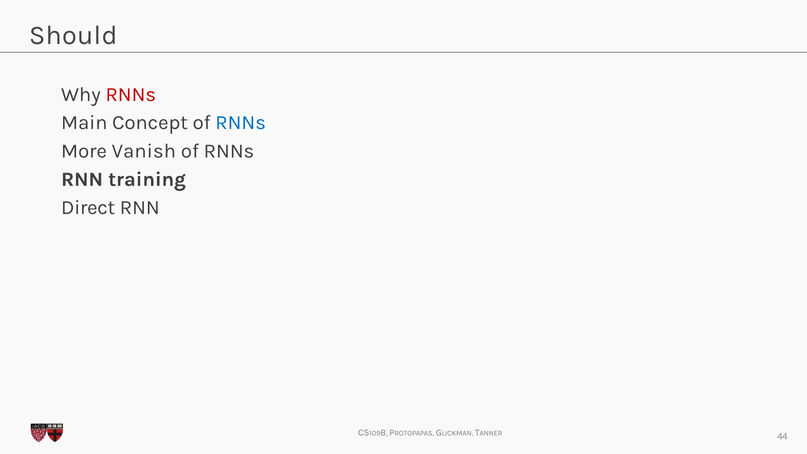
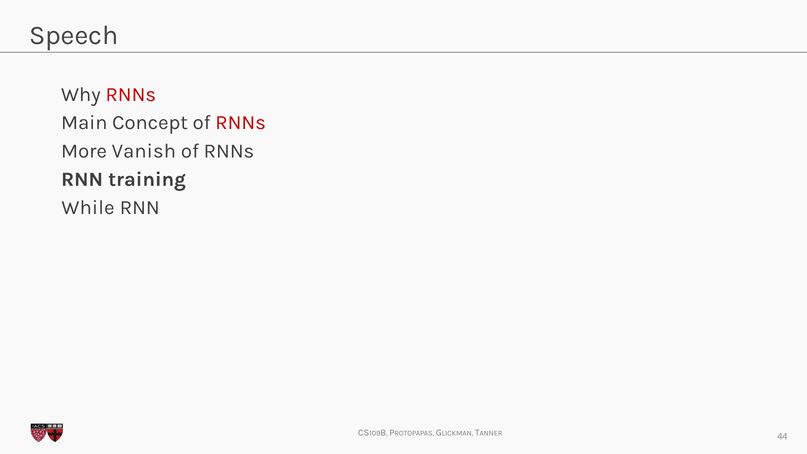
Should: Should -> Speech
RNNs at (241, 123) colour: blue -> red
Direct: Direct -> While
